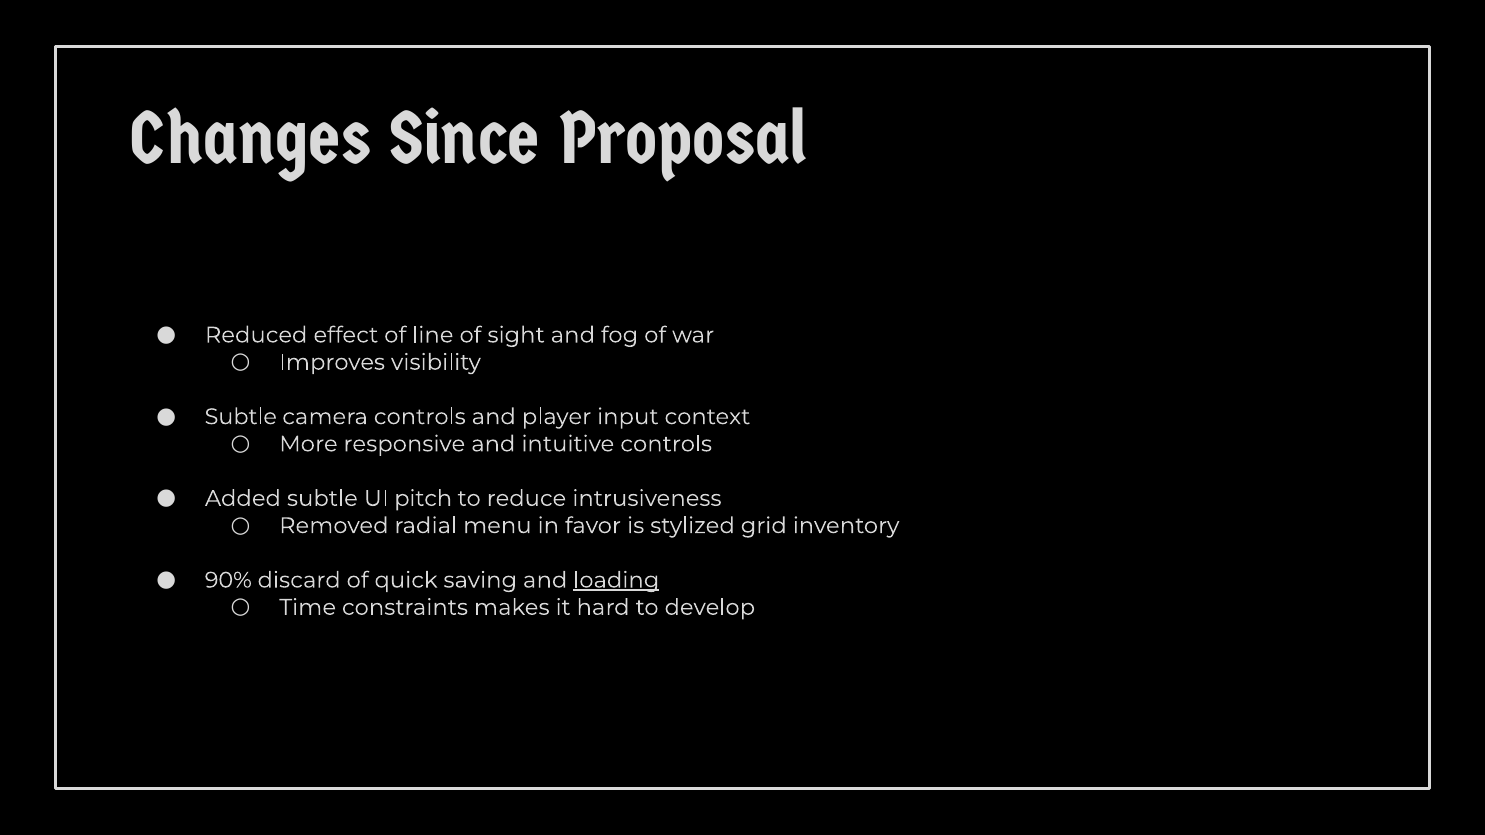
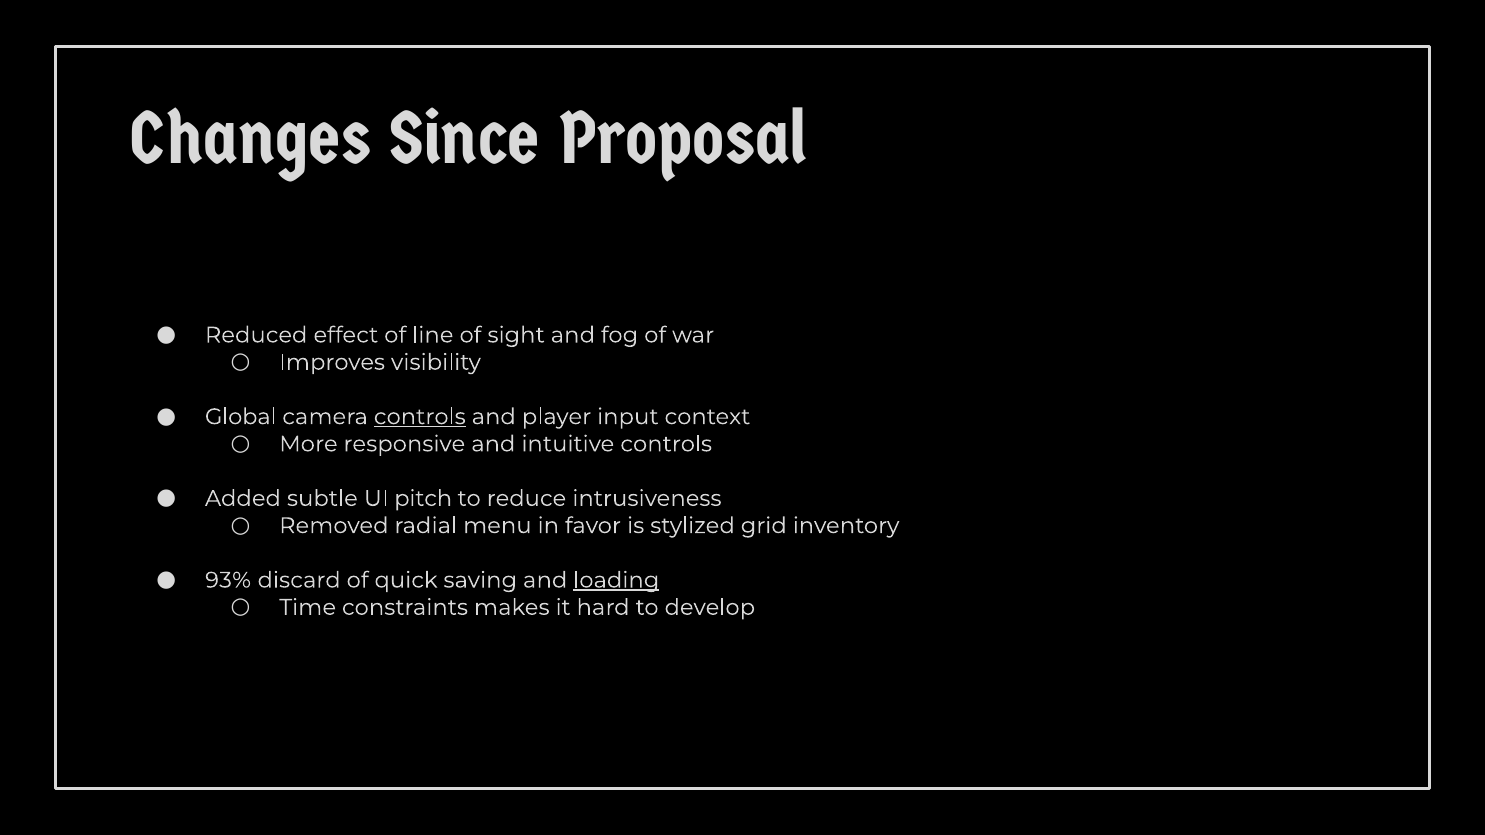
Subtle at (241, 417): Subtle -> Global
controls at (420, 417) underline: none -> present
90%: 90% -> 93%
